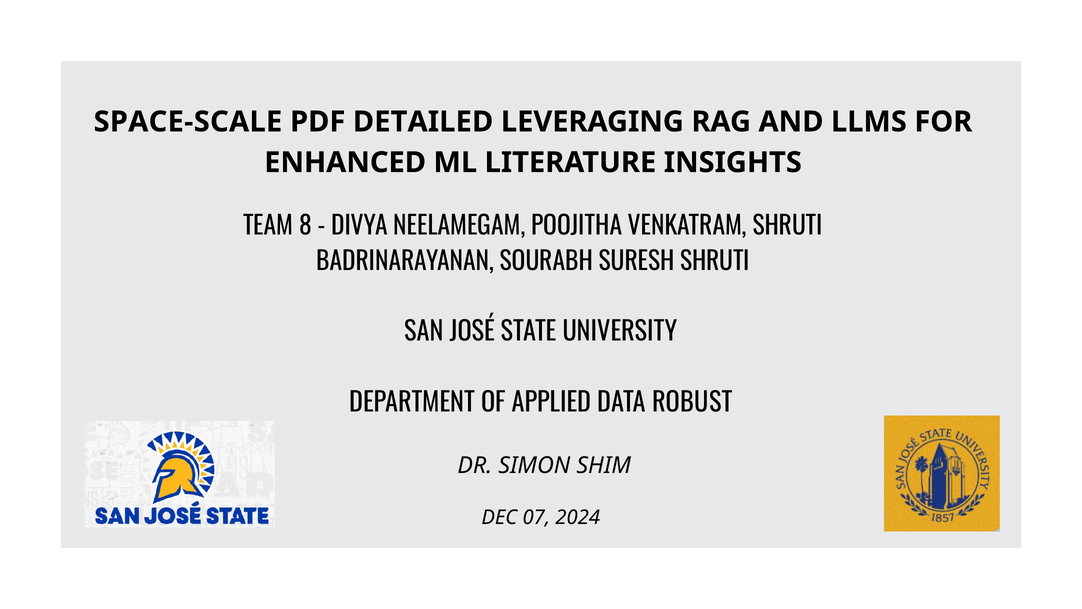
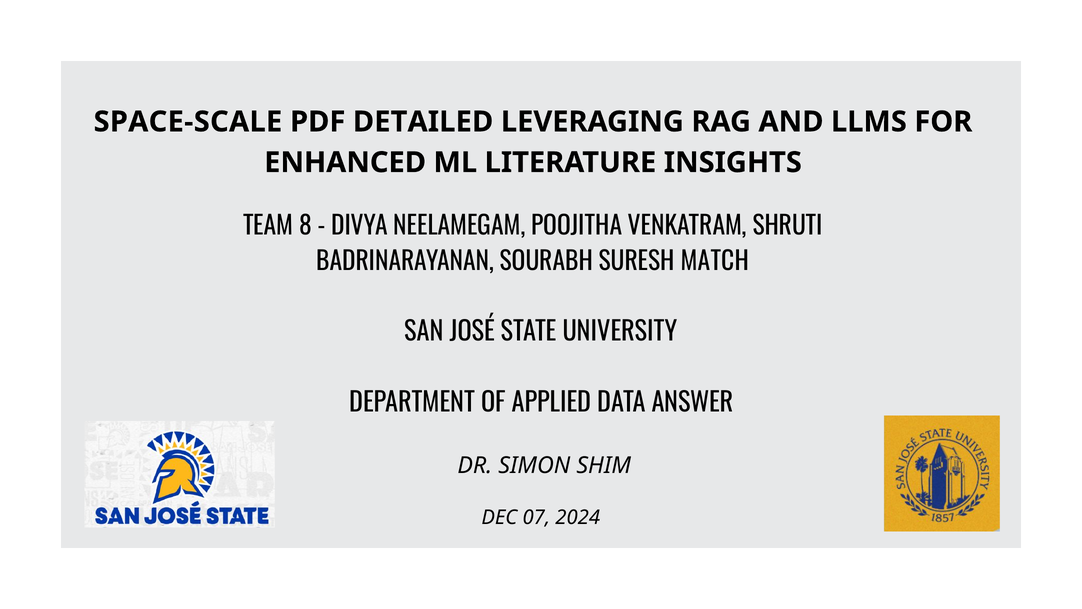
SURESH SHRUTI: SHRUTI -> MATCH
ROBUST: ROBUST -> ANSWER
